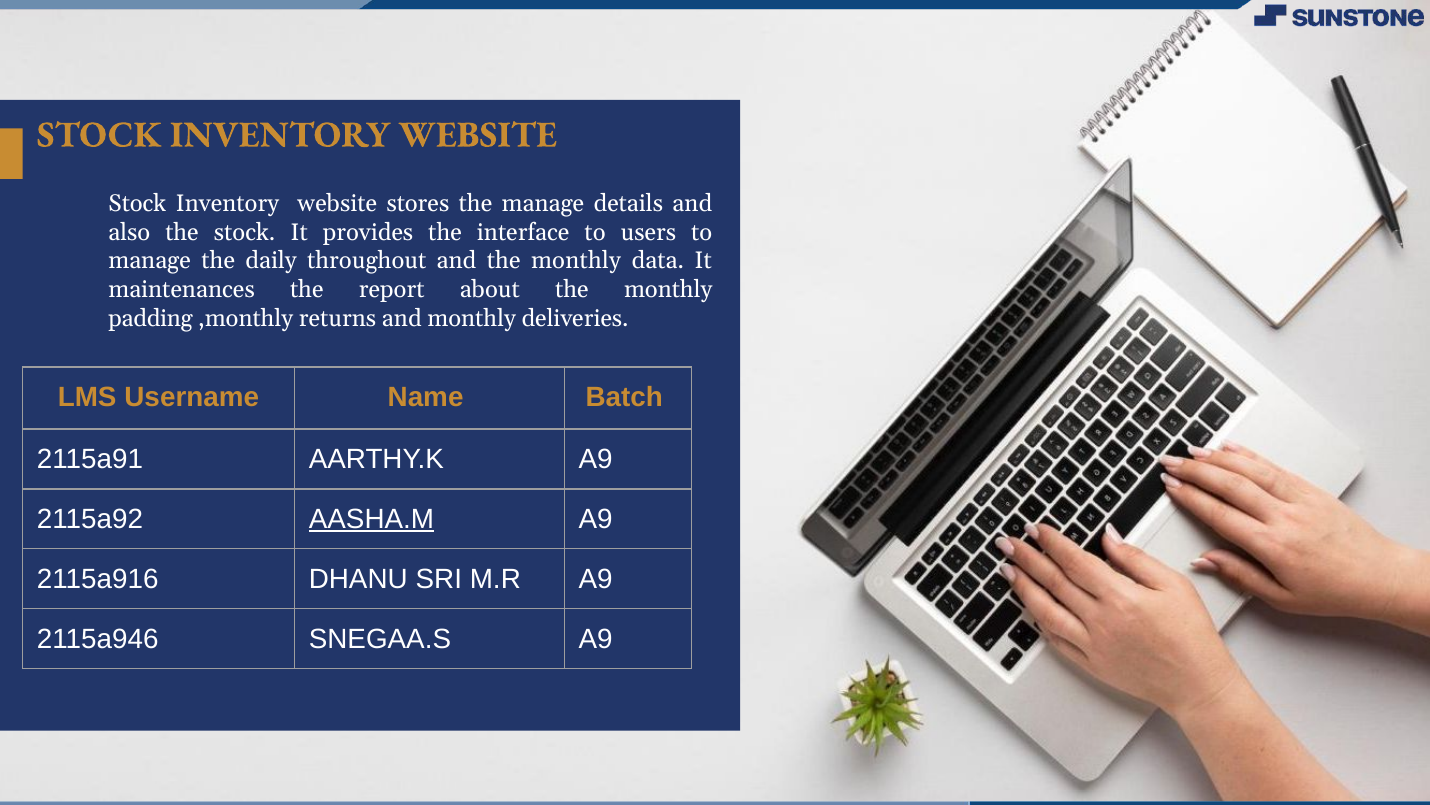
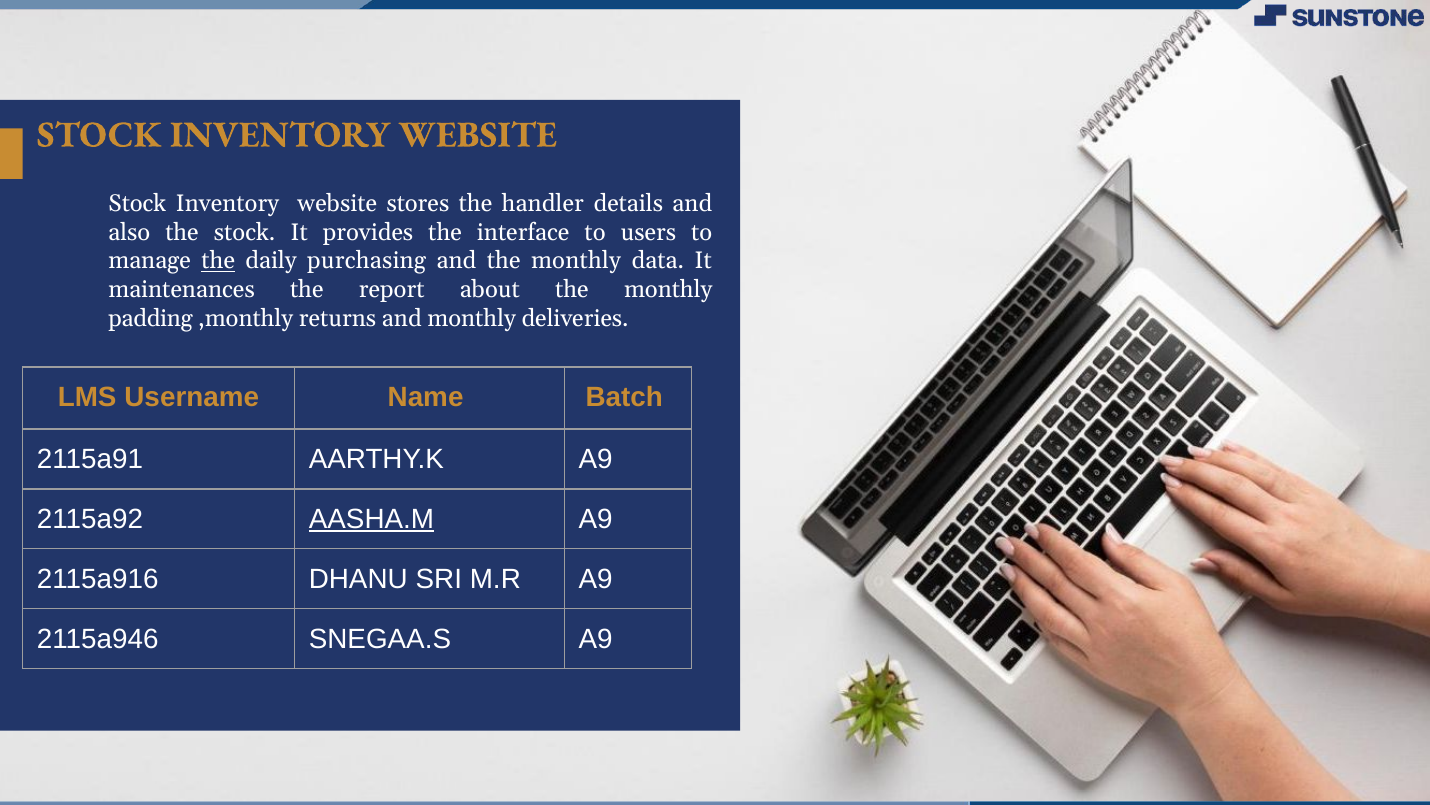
the manage: manage -> handler
the at (218, 261) underline: none -> present
throughout: throughout -> purchasing
